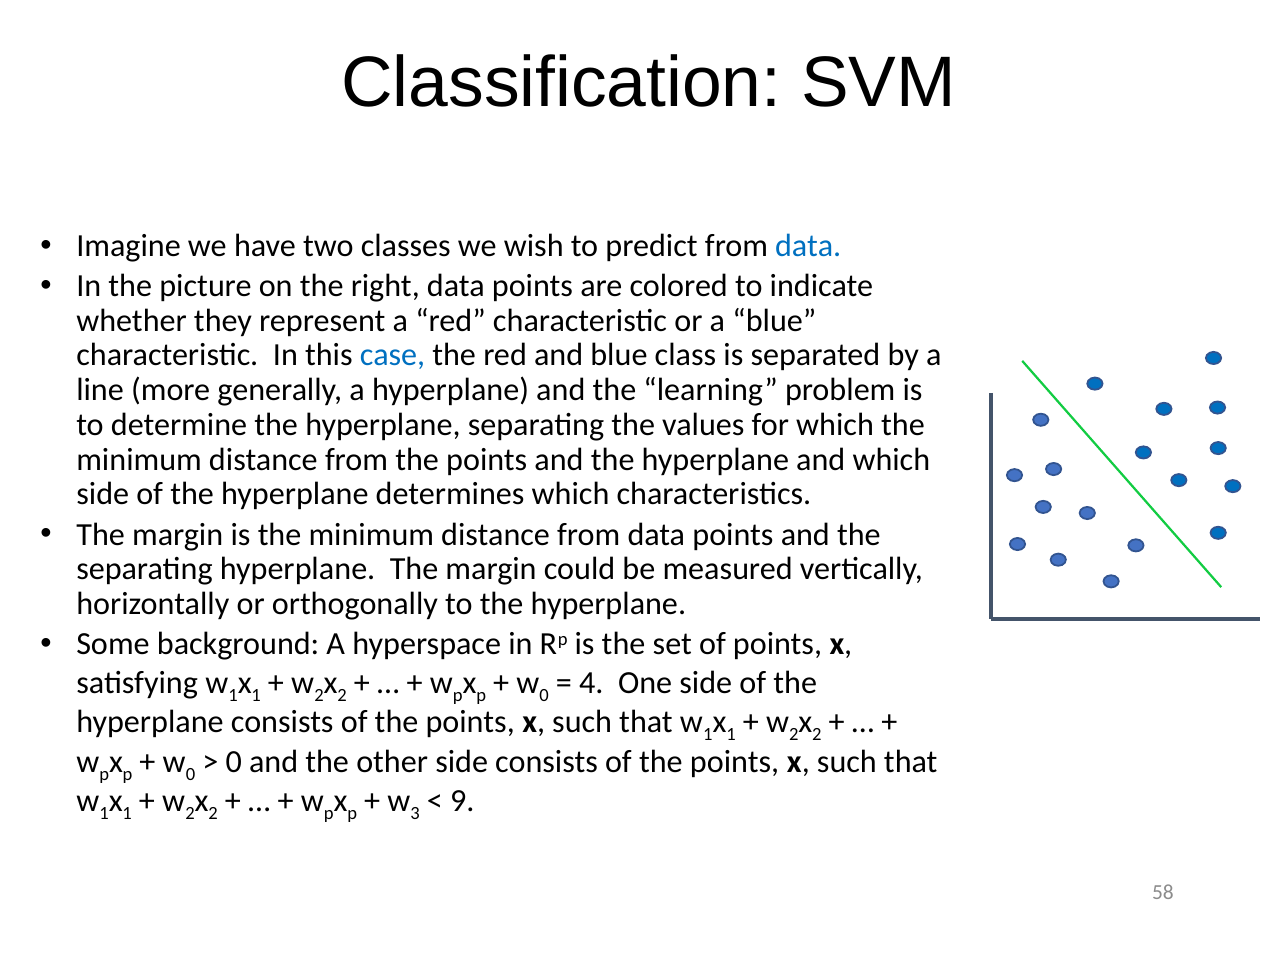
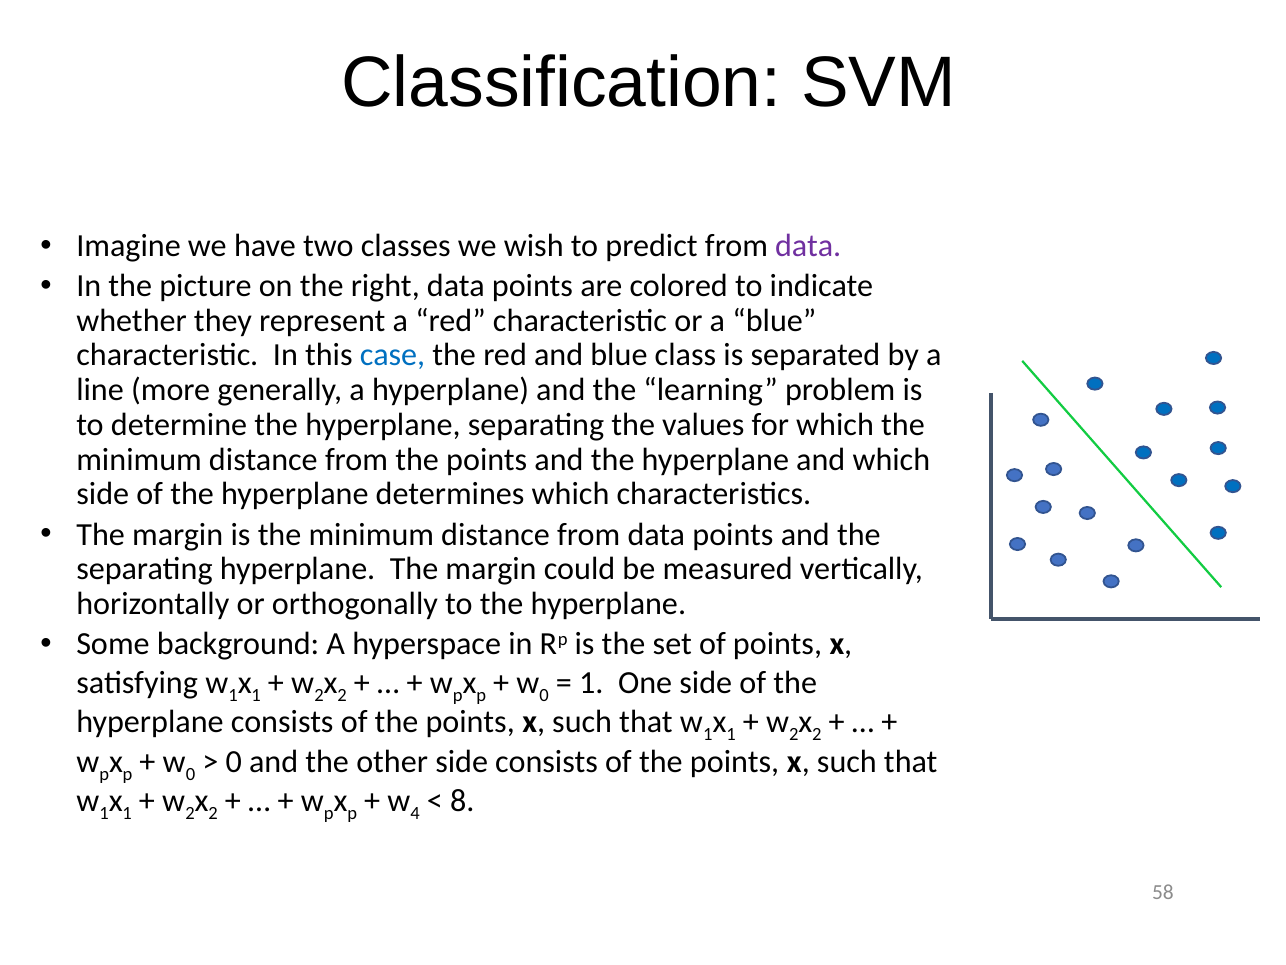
data at (808, 246) colour: blue -> purple
4 at (591, 682): 4 -> 1
3: 3 -> 4
9: 9 -> 8
